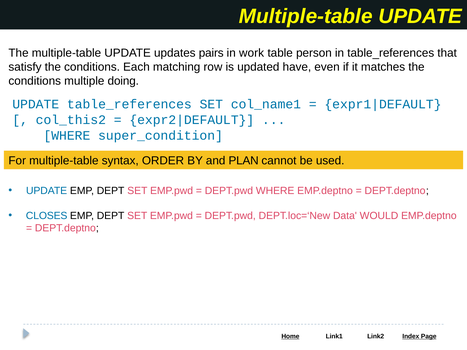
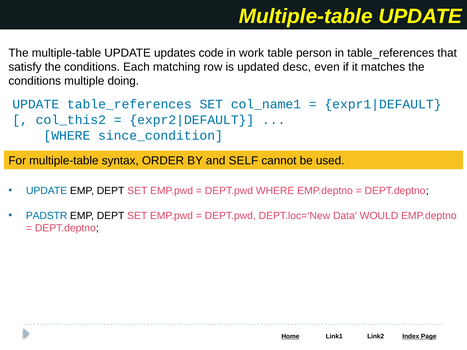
pairs: pairs -> code
have: have -> desc
super_condition: super_condition -> since_condition
PLAN: PLAN -> SELF
CLOSES: CLOSES -> PADSTR
